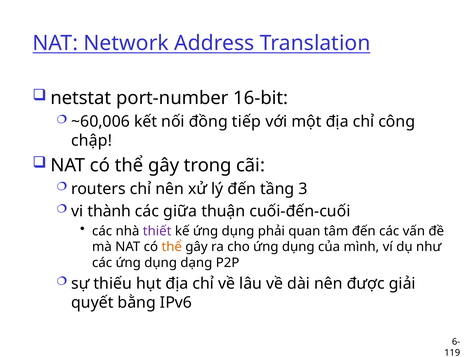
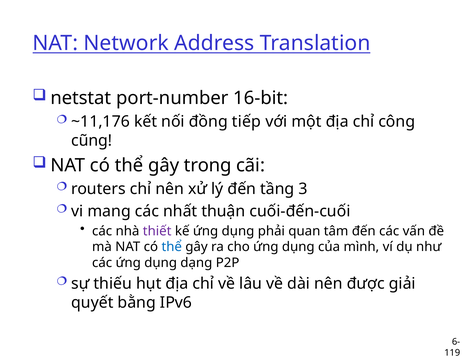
~60,006: ~60,006 -> ~11,176
chập: chập -> cũng
thành: thành -> mang
giữa: giữa -> nhất
thể at (172, 247) colour: orange -> blue
